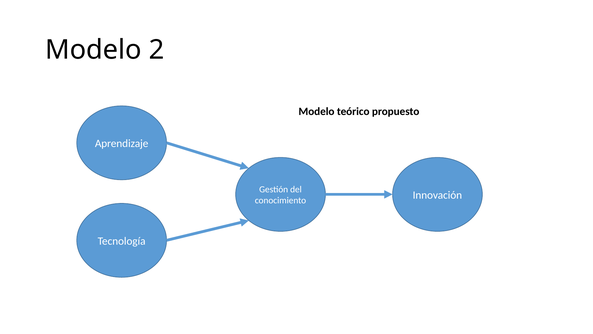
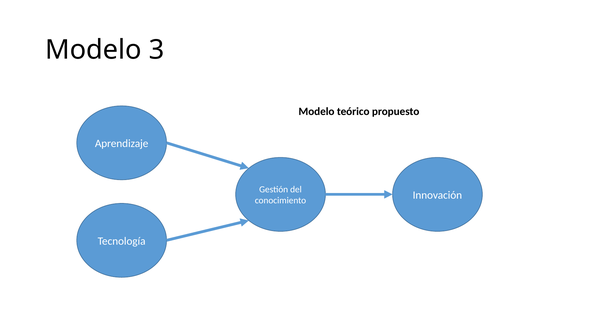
2: 2 -> 3
